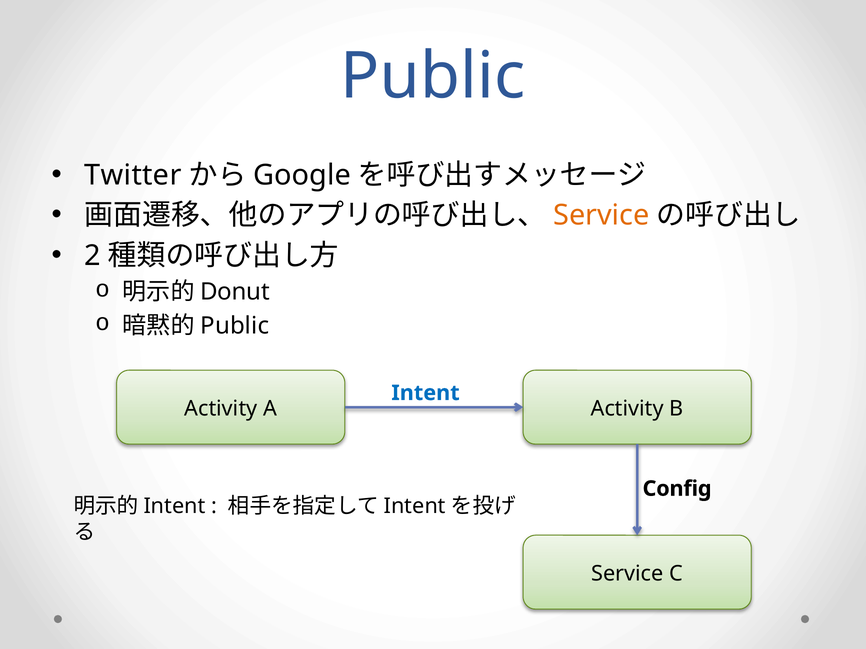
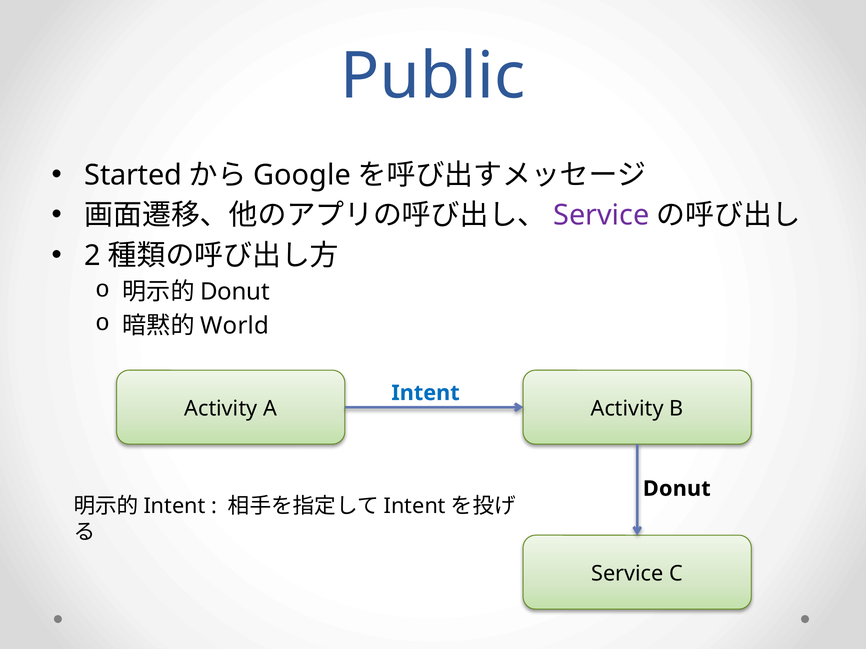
Twitter: Twitter -> Started
Service at (601, 216) colour: orange -> purple
Public at (235, 326): Public -> World
Config at (677, 489): Config -> Donut
